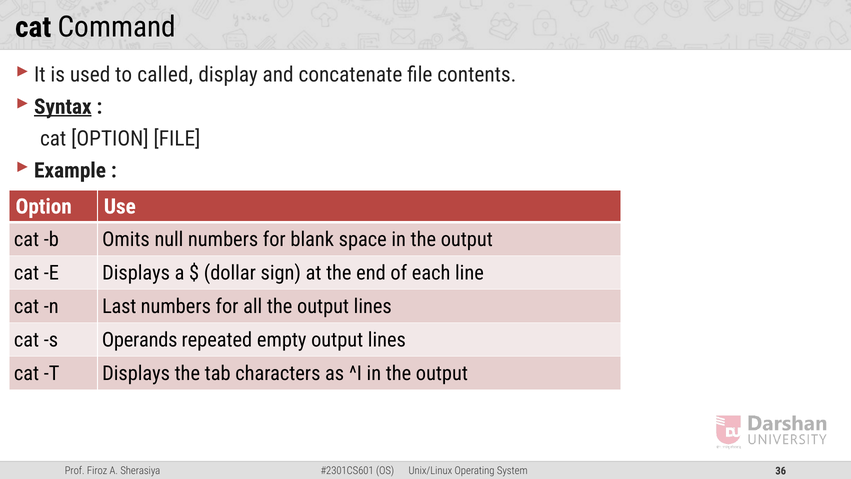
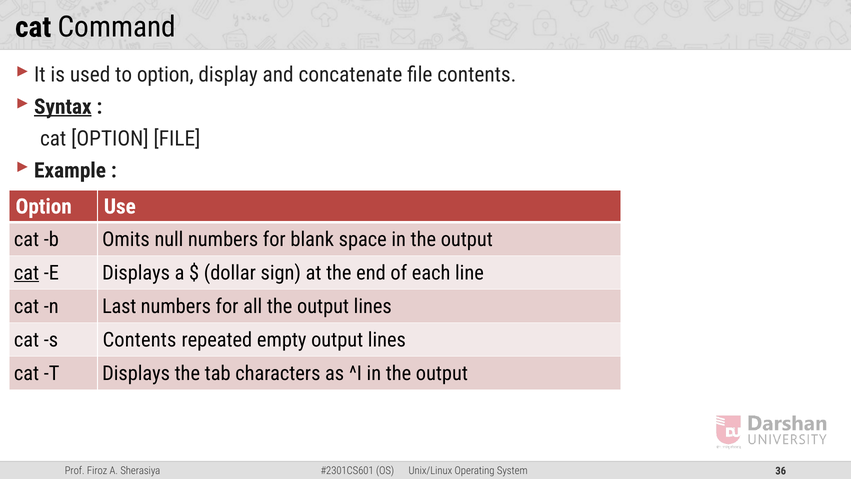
to called: called -> option
cat at (26, 273) underline: none -> present
s Operands: Operands -> Contents
